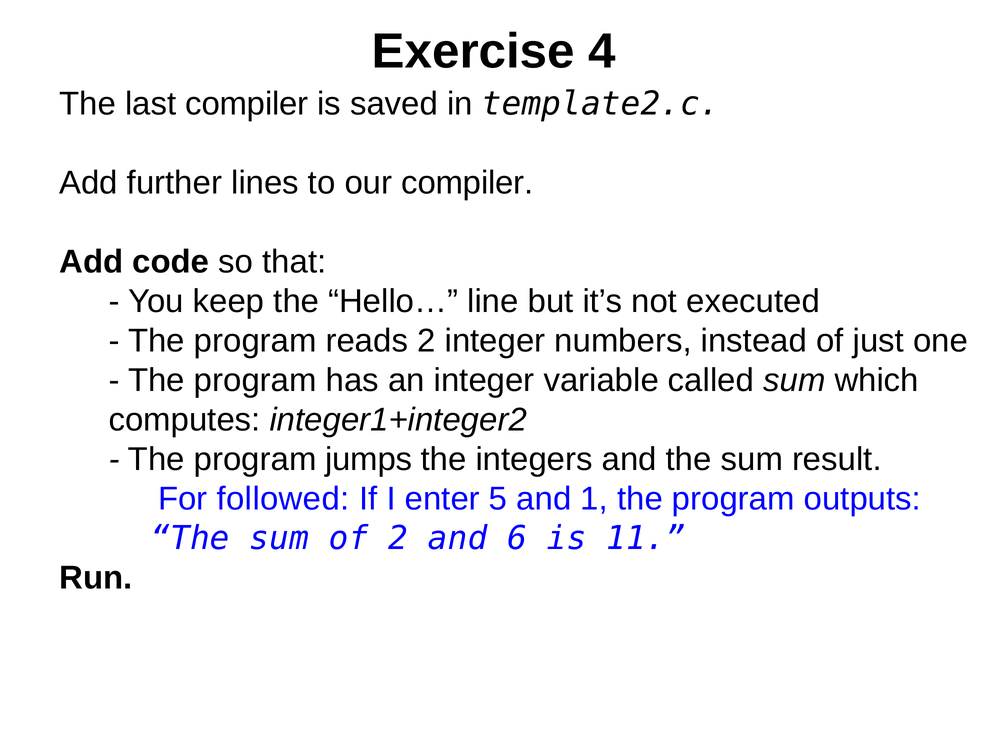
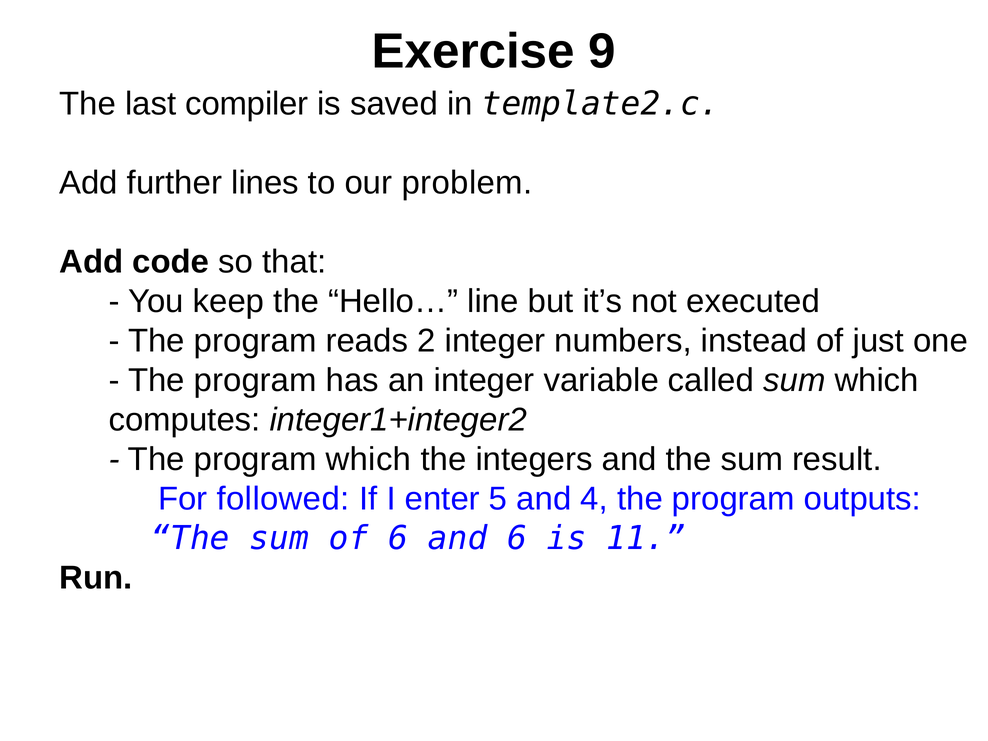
4: 4 -> 9
our compiler: compiler -> problem
program jumps: jumps -> which
1: 1 -> 4
of 2: 2 -> 6
